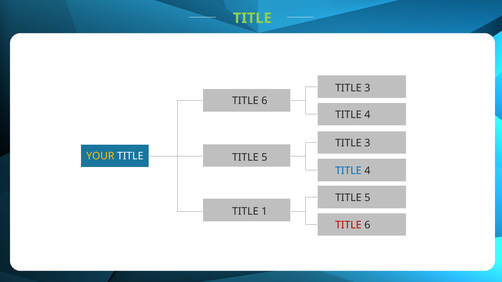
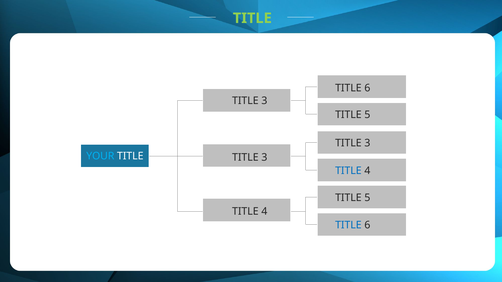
3 at (367, 88): 3 -> 6
6 at (264, 101): 6 -> 3
4 at (367, 115): 4 -> 5
YOUR colour: yellow -> light blue
TITLE TITLE 5: 5 -> 3
1 at (264, 212): 1 -> 4
TITLE at (348, 225) colour: red -> blue
